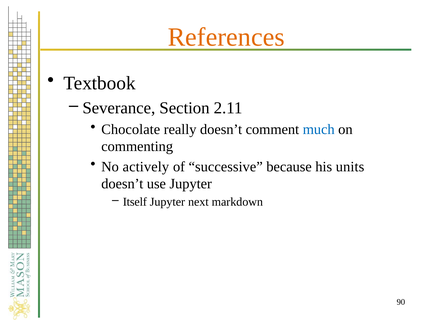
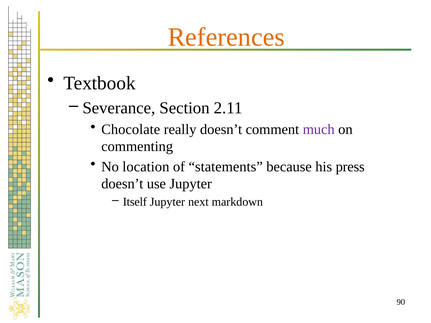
much colour: blue -> purple
actively: actively -> location
successive: successive -> statements
units: units -> press
